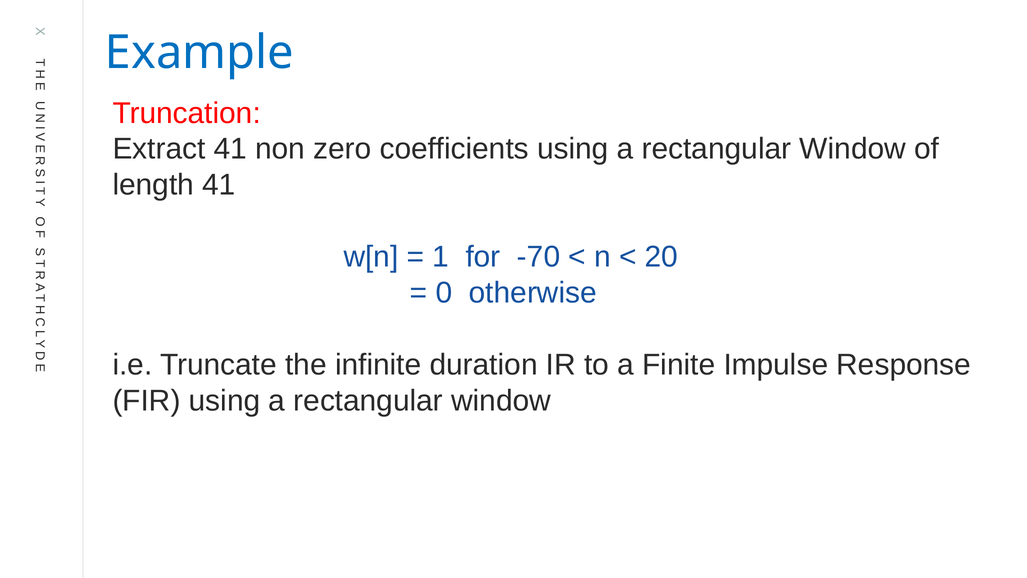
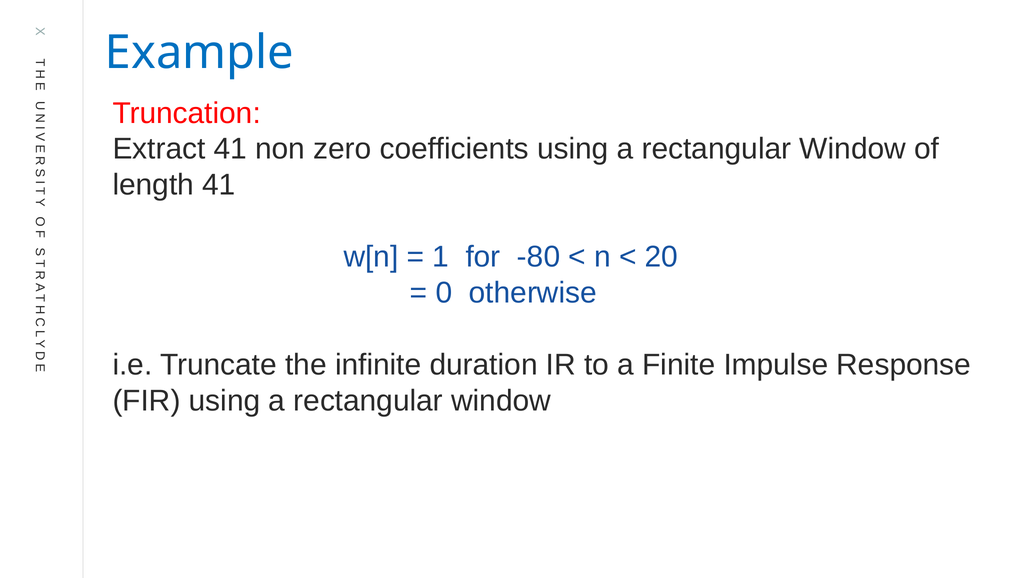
-70: -70 -> -80
